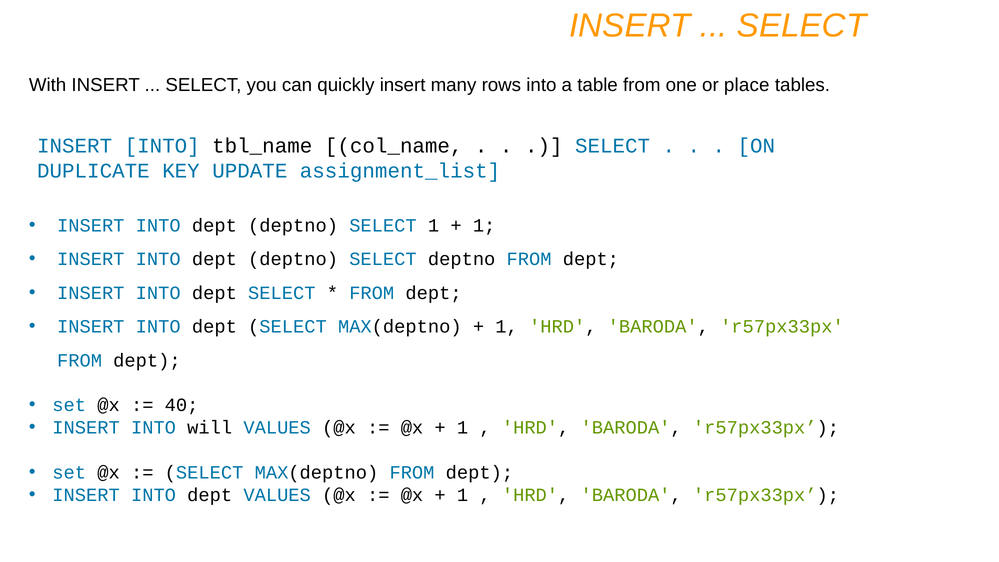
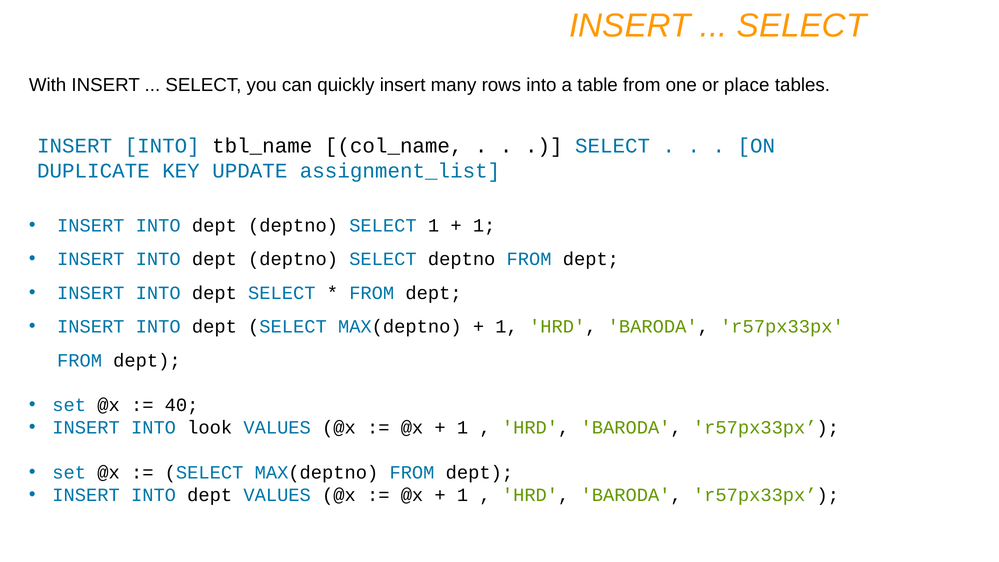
will: will -> look
